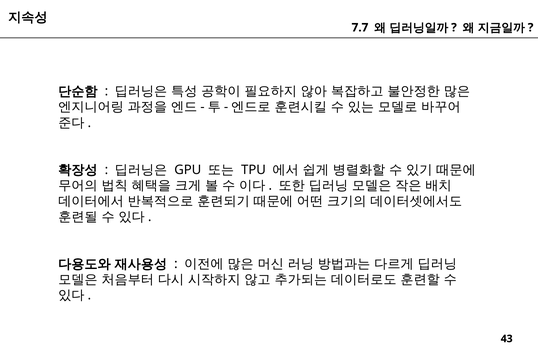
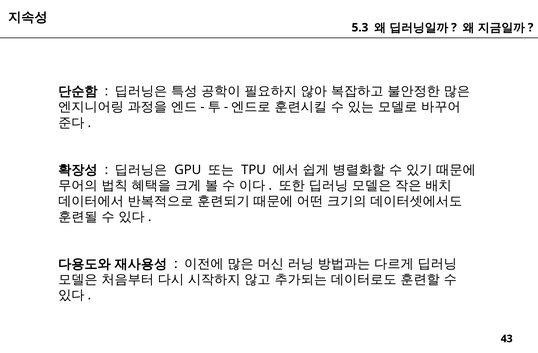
7.7: 7.7 -> 5.3
